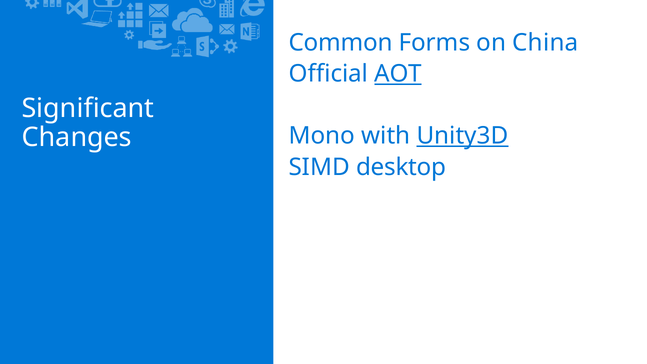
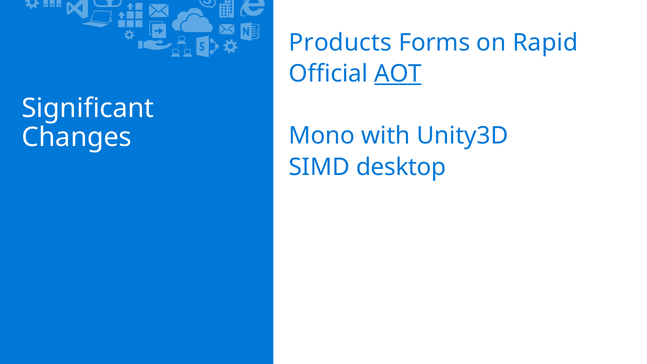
Common: Common -> Products
China: China -> Rapid
Unity3D underline: present -> none
